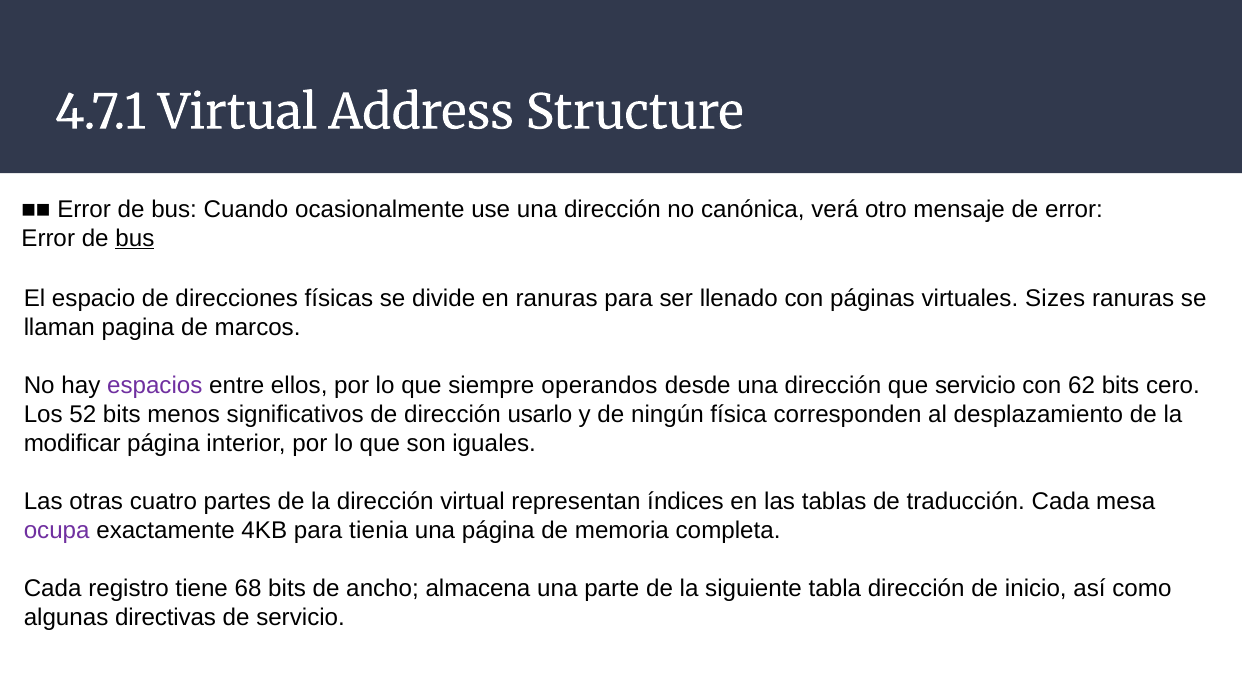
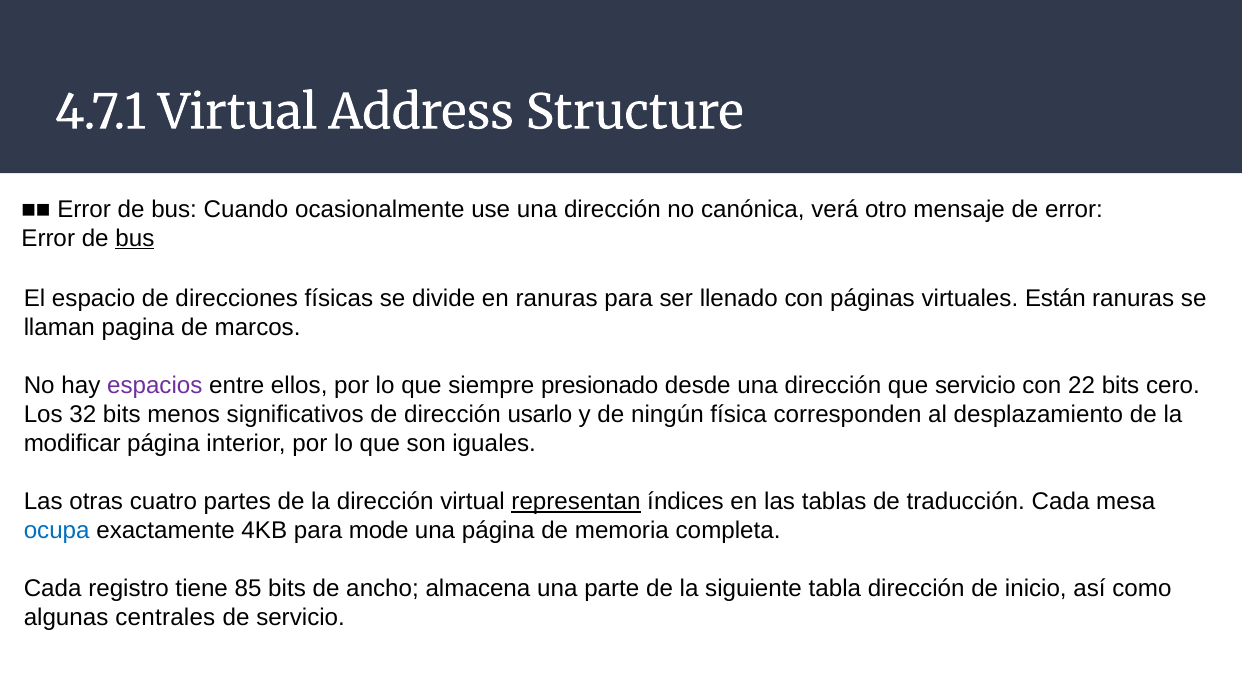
Sizes: Sizes -> Están
operandos: operandos -> presionado
62: 62 -> 22
52: 52 -> 32
representan underline: none -> present
ocupa colour: purple -> blue
tienia: tienia -> mode
68: 68 -> 85
directivas: directivas -> centrales
